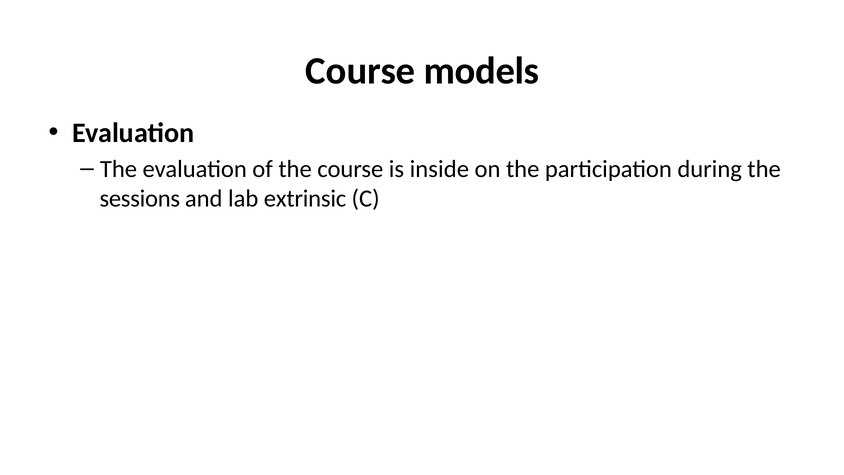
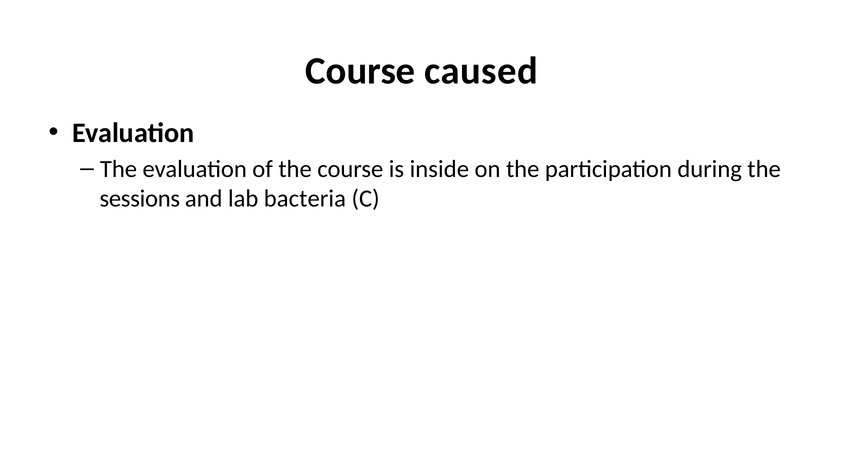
models: models -> caused
extrinsic: extrinsic -> bacteria
